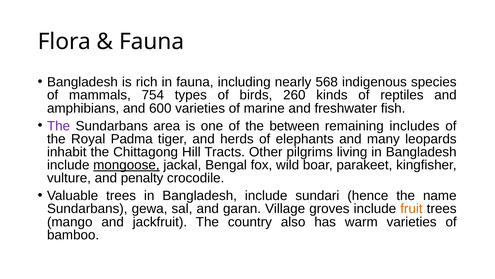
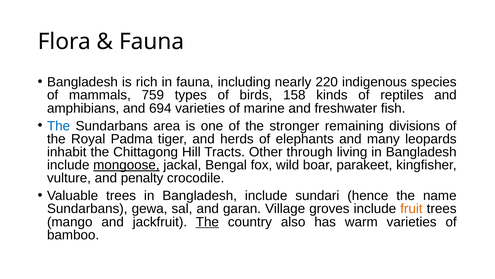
568: 568 -> 220
754: 754 -> 759
260: 260 -> 158
600: 600 -> 694
The at (59, 126) colour: purple -> blue
between: between -> stronger
includes: includes -> divisions
pilgrims: pilgrims -> through
The at (207, 221) underline: none -> present
